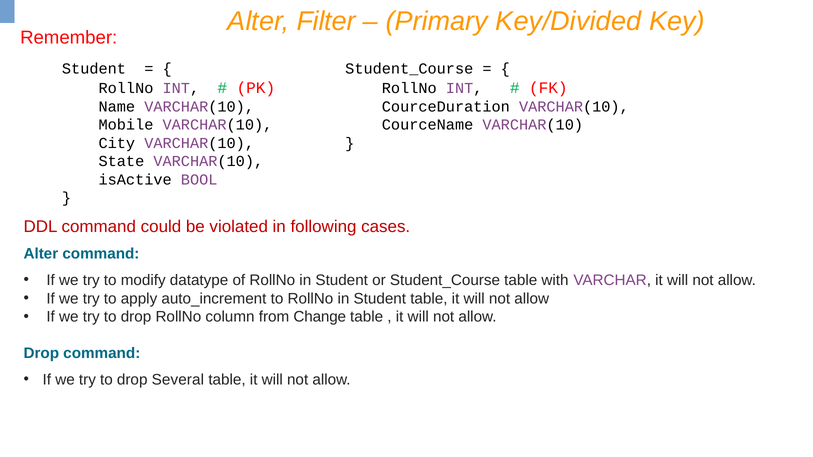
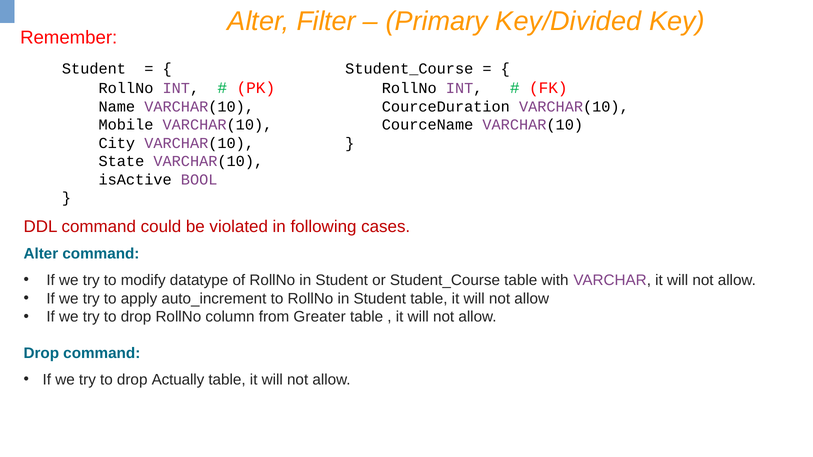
Change: Change -> Greater
Several: Several -> Actually
